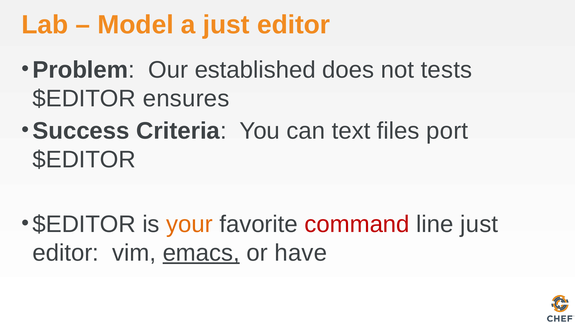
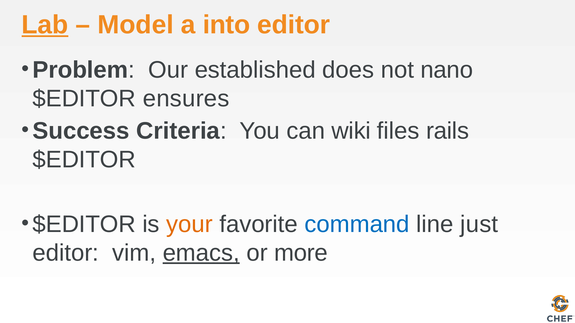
Lab underline: none -> present
a just: just -> into
tests: tests -> nano
text: text -> wiki
port: port -> rails
command colour: red -> blue
have: have -> more
